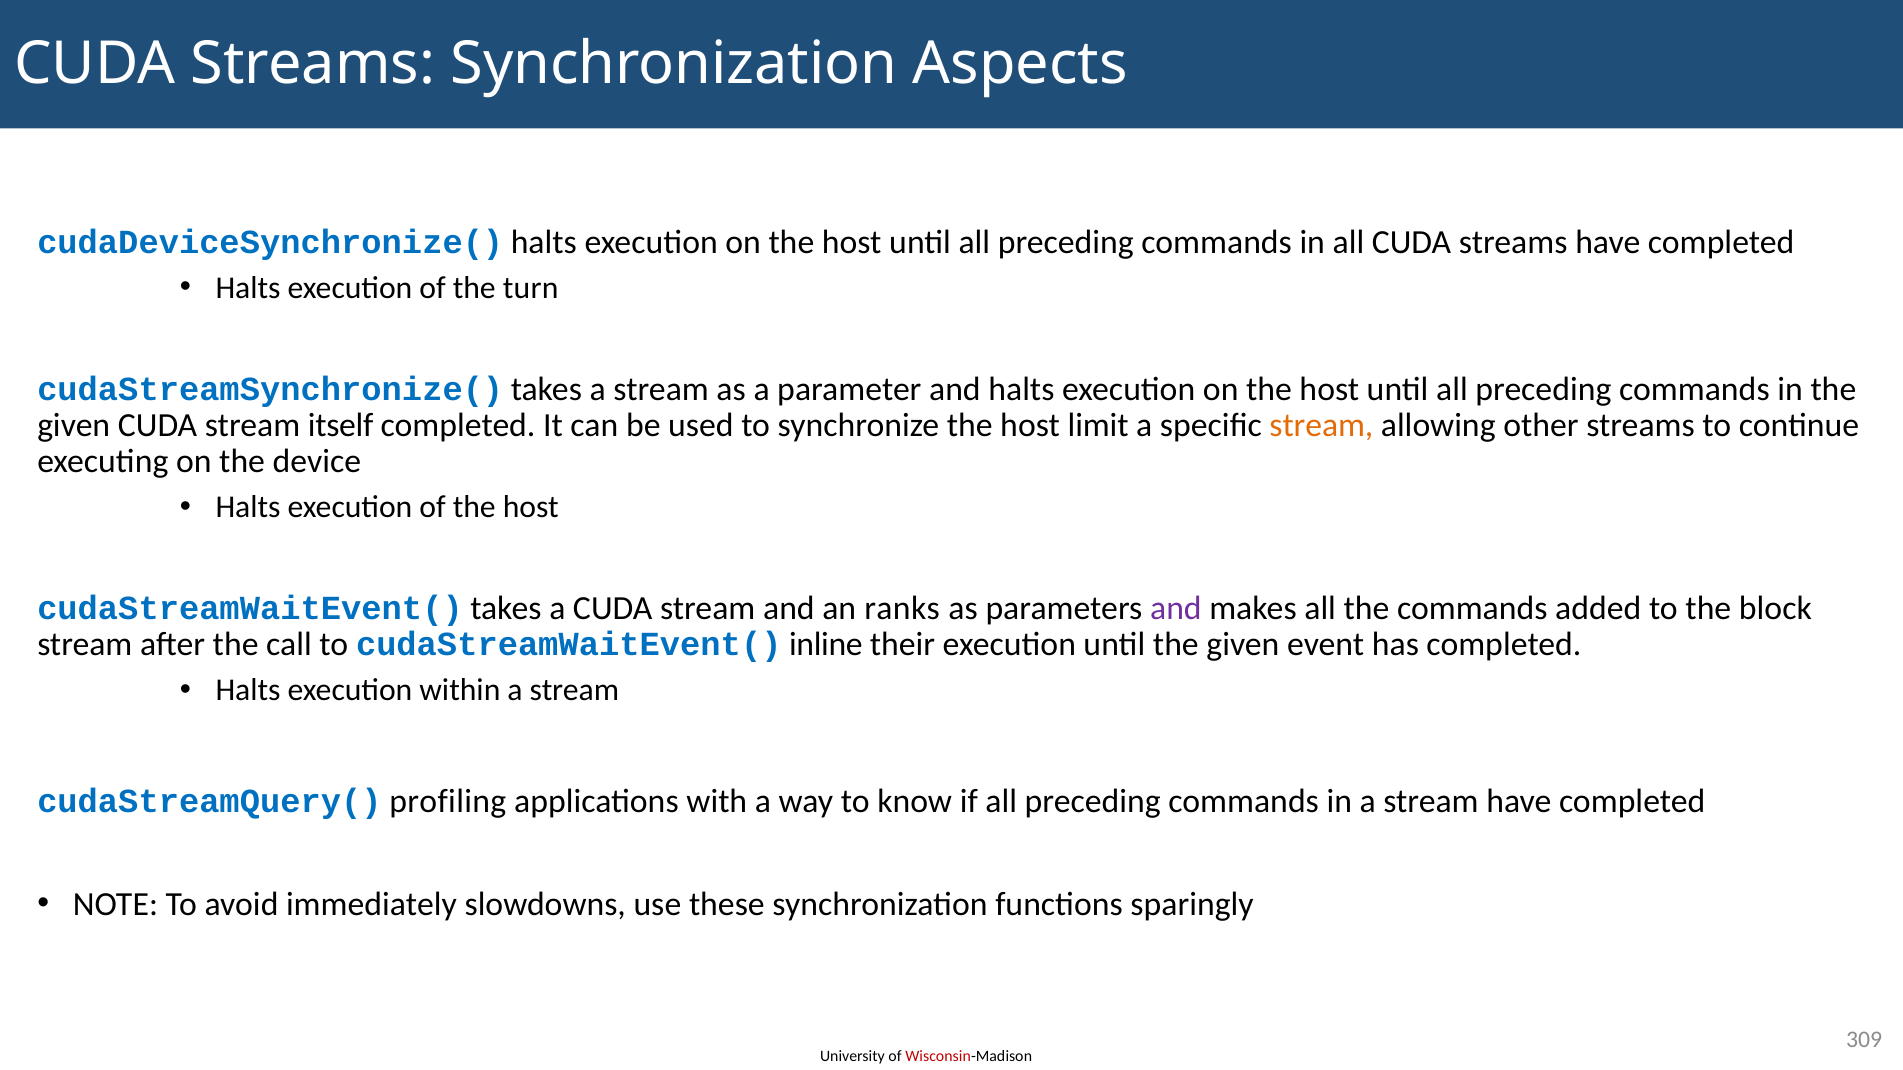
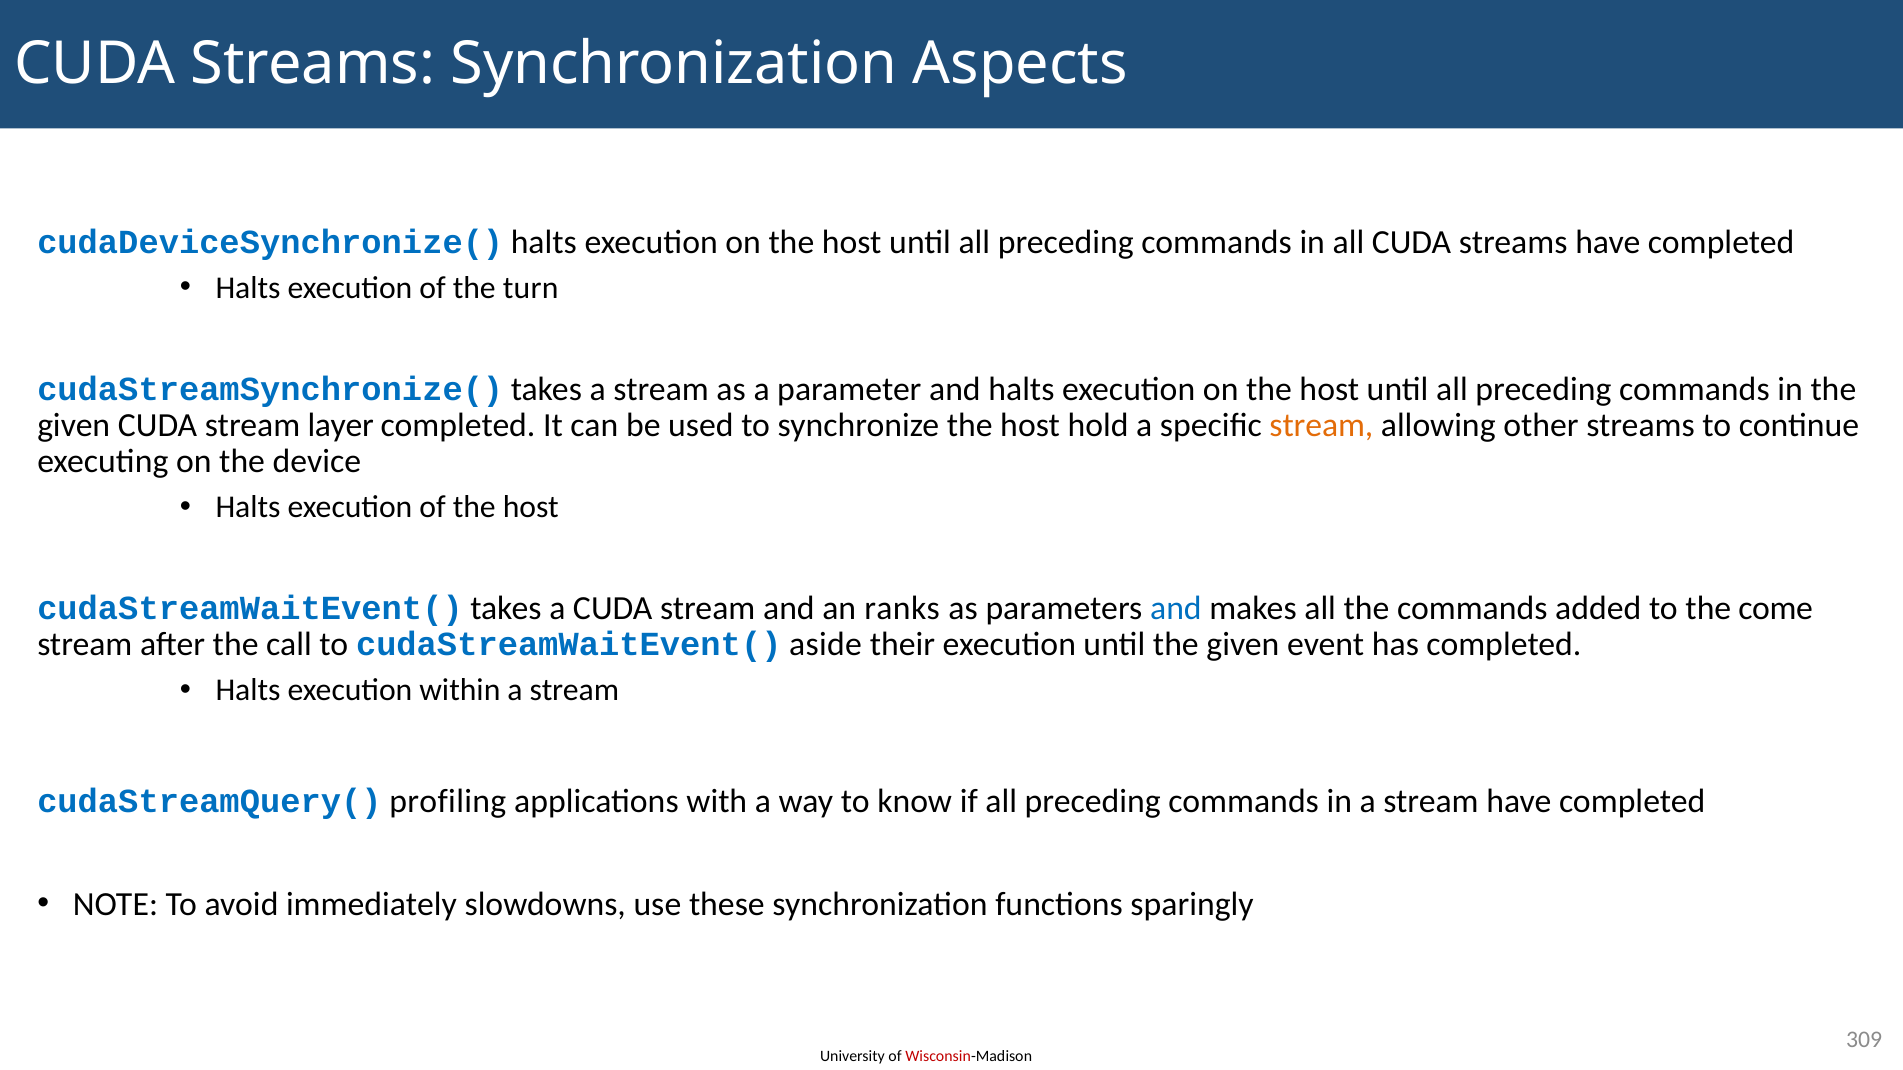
itself: itself -> layer
limit: limit -> hold
and at (1176, 609) colour: purple -> blue
block: block -> come
inline: inline -> aside
